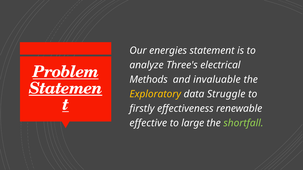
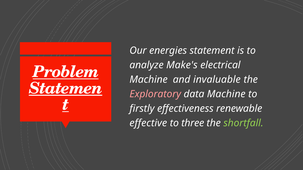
Three's: Three's -> Make's
Methods at (149, 80): Methods -> Machine
Exploratory colour: yellow -> pink
data Struggle: Struggle -> Machine
large: large -> three
